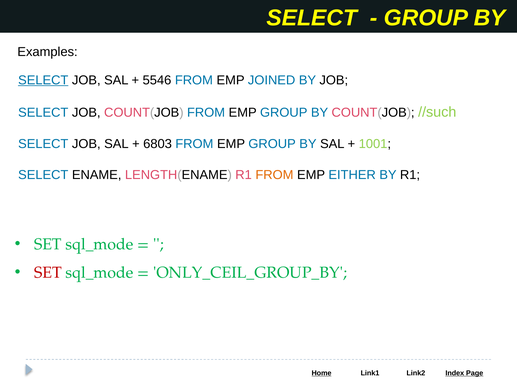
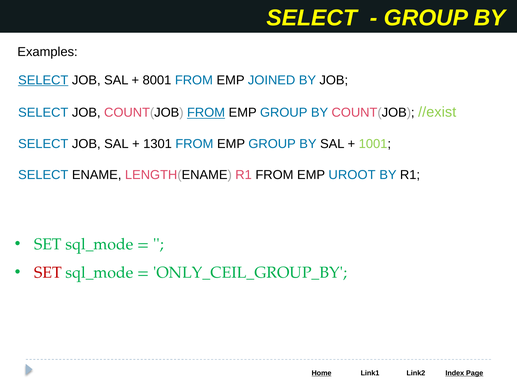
5546: 5546 -> 8001
FROM at (206, 113) underline: none -> present
//such: //such -> //exist
6803: 6803 -> 1301
FROM at (274, 175) colour: orange -> black
EITHER: EITHER -> UROOT
